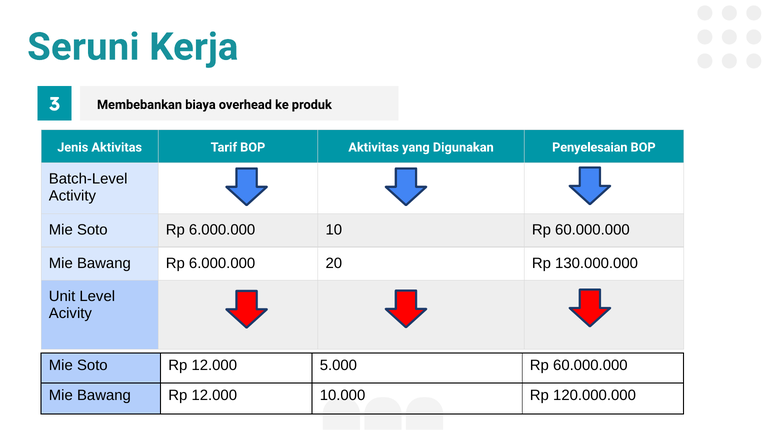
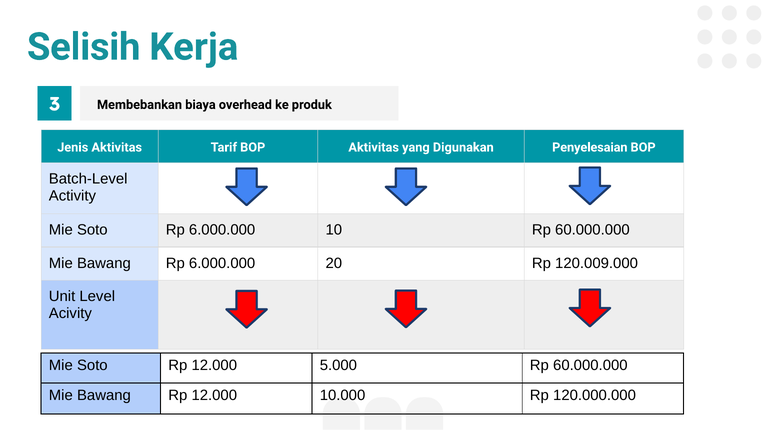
Seruni: Seruni -> Selisih
130.000.000: 130.000.000 -> 120.009.000
